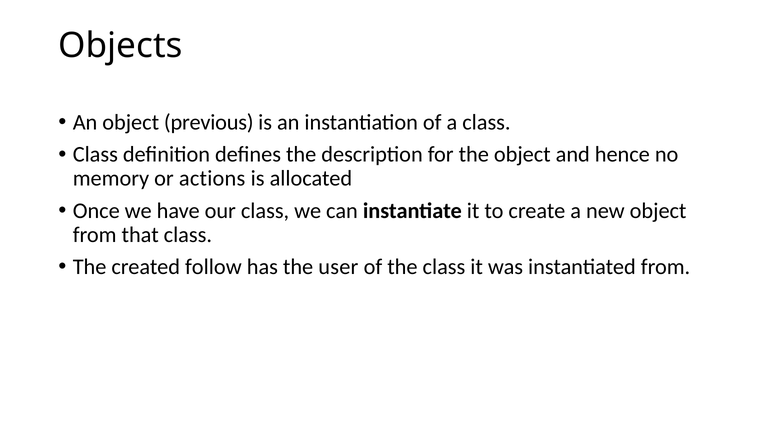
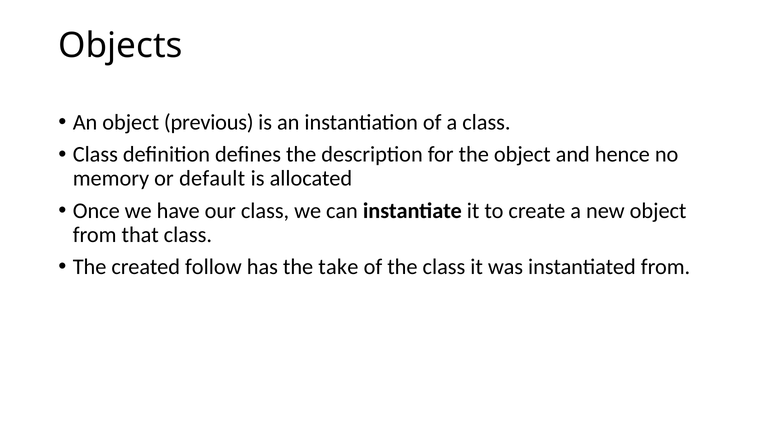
actions: actions -> default
user: user -> take
